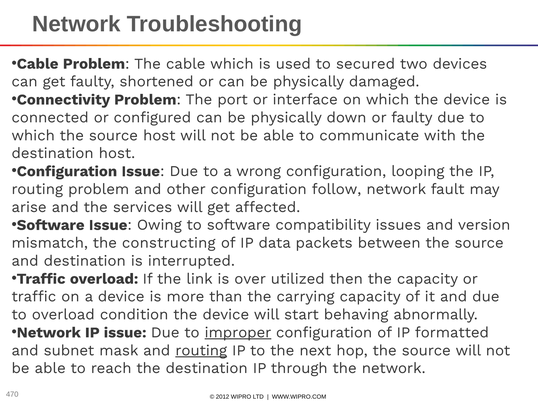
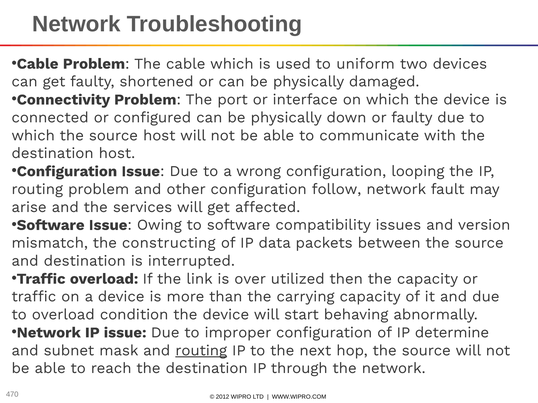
secured: secured -> uniform
improper underline: present -> none
formatted: formatted -> determine
